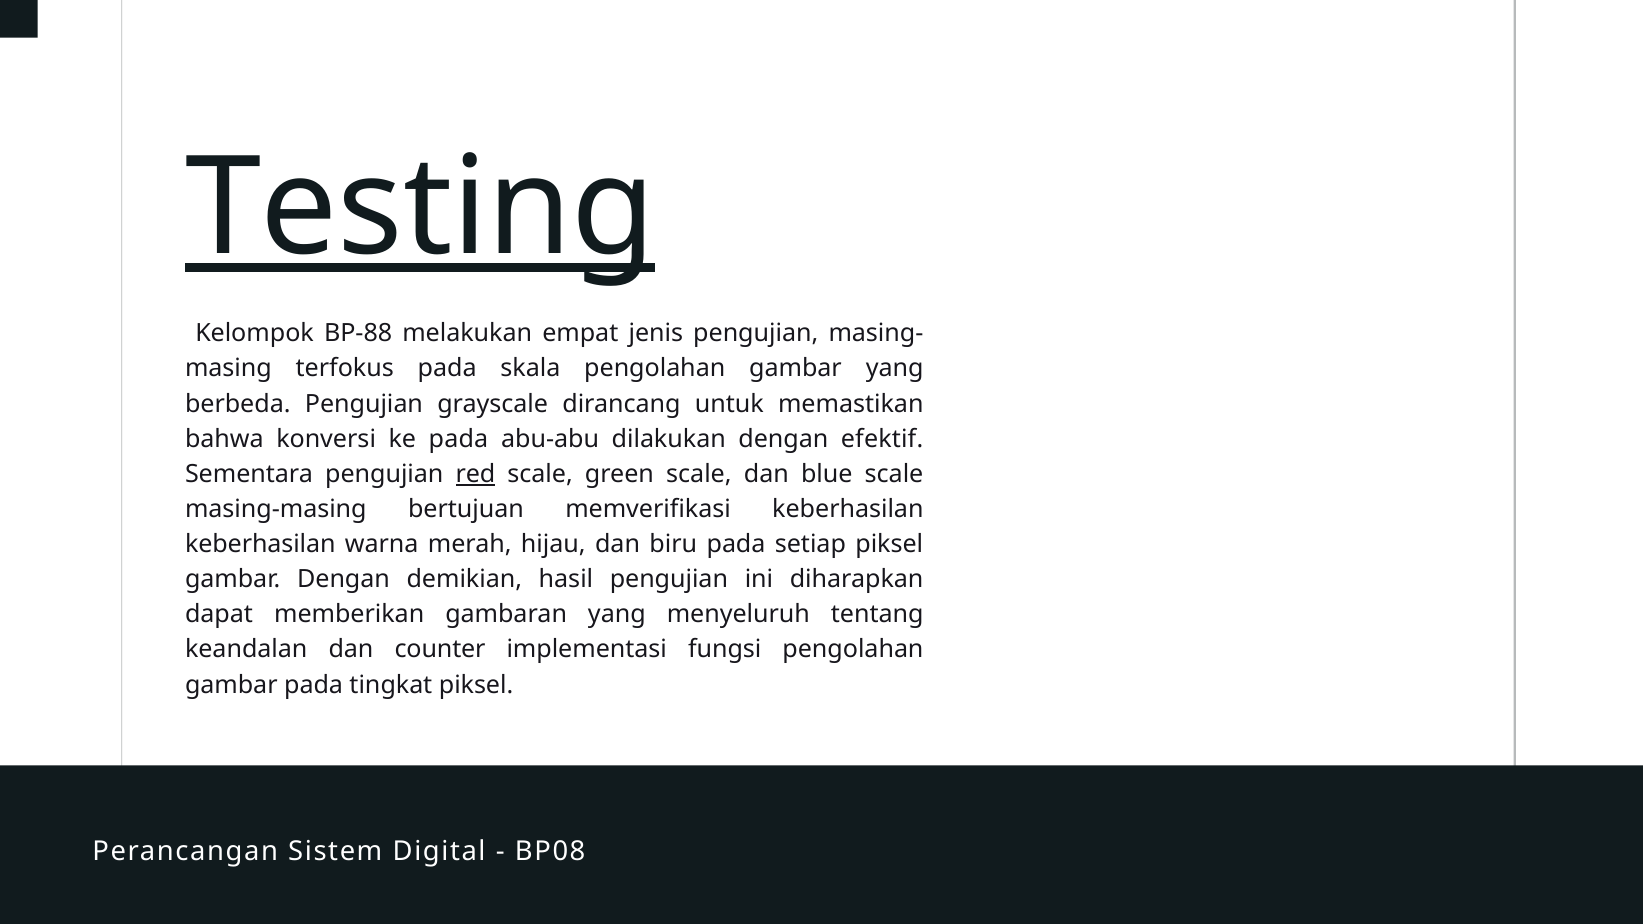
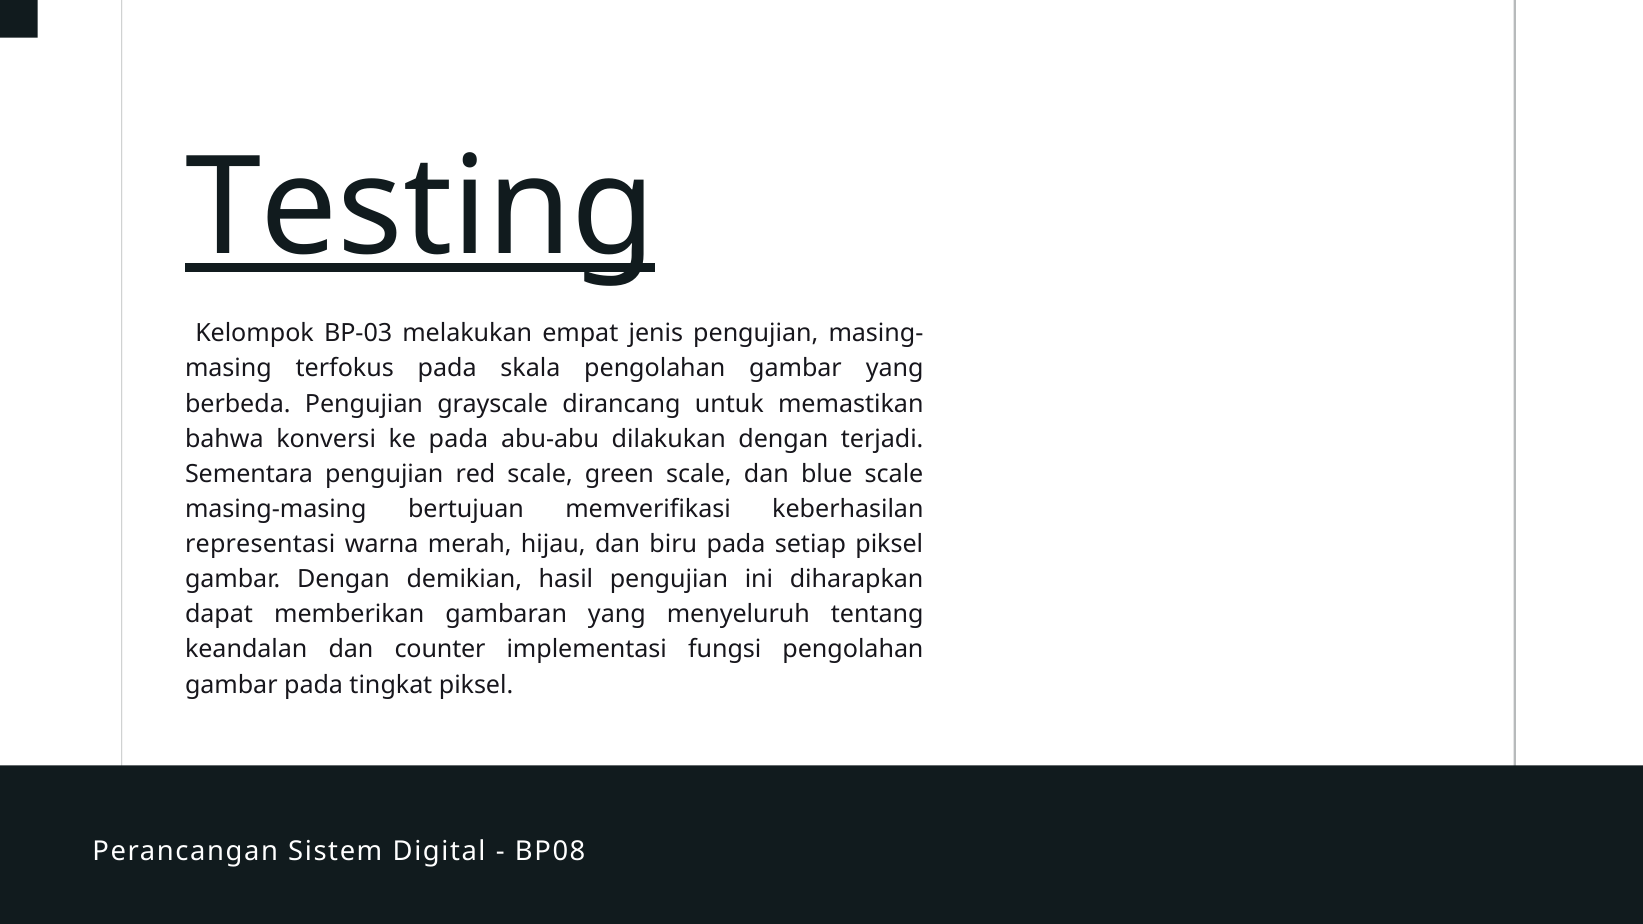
BP-88: BP-88 -> BP-03
efektif: efektif -> terjadi
red underline: present -> none
keberhasilan at (260, 544): keberhasilan -> representasi
